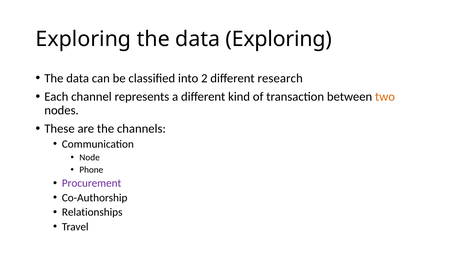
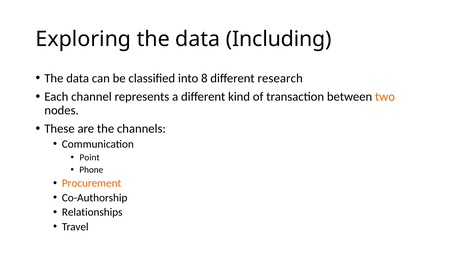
data Exploring: Exploring -> Including
2: 2 -> 8
Node: Node -> Point
Procurement colour: purple -> orange
